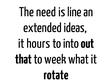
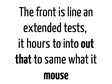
need: need -> front
ideas: ideas -> tests
week: week -> same
rotate: rotate -> mouse
